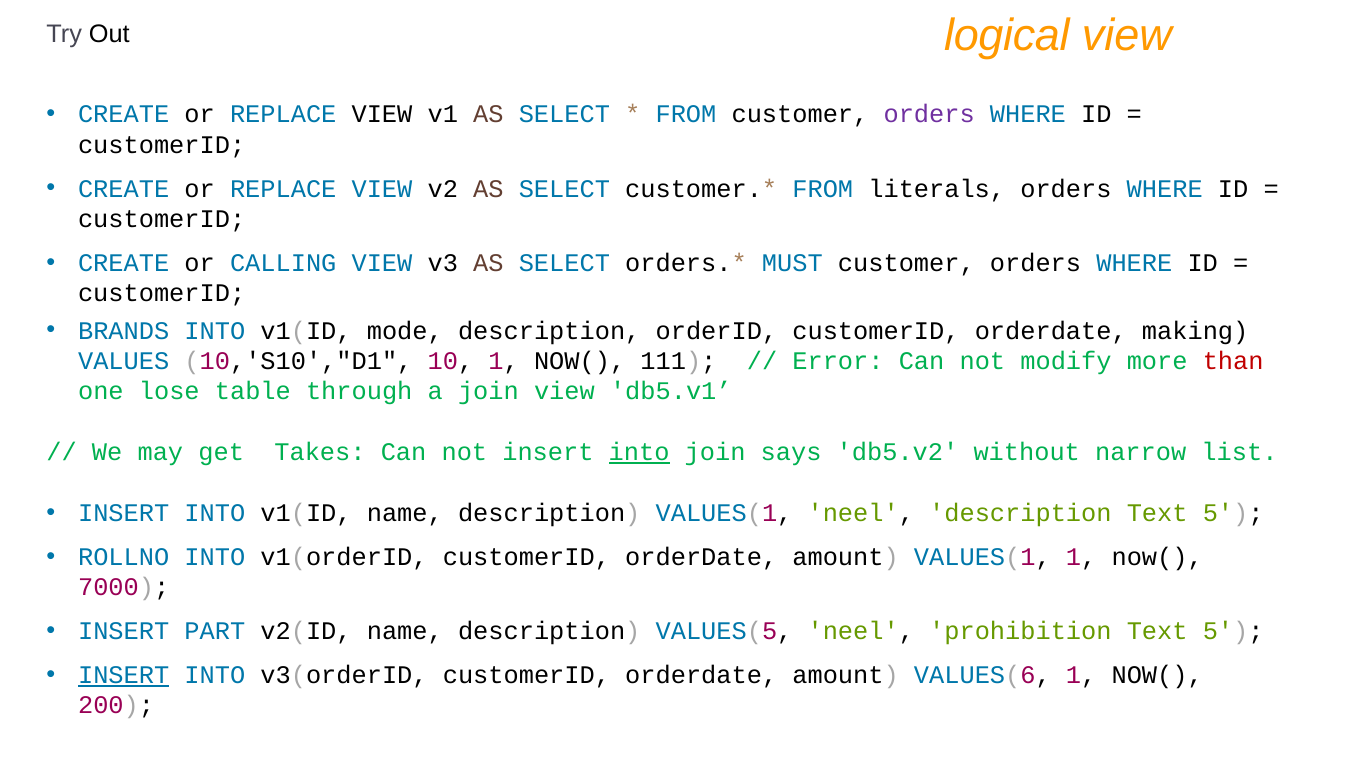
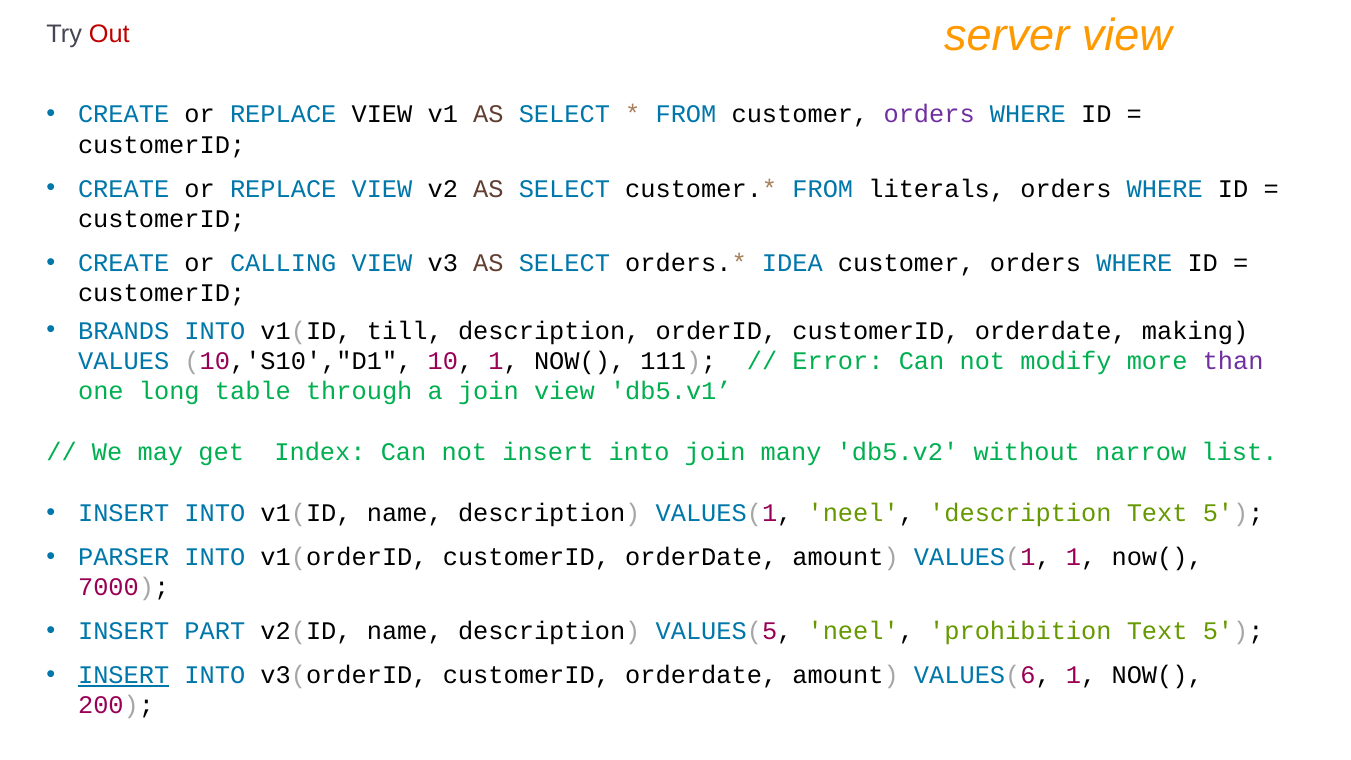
logical: logical -> server
Out colour: black -> red
MUST: MUST -> IDEA
mode: mode -> till
than colour: red -> purple
lose: lose -> long
Takes: Takes -> Index
into at (639, 452) underline: present -> none
says: says -> many
ROLLNO: ROLLNO -> PARSER
